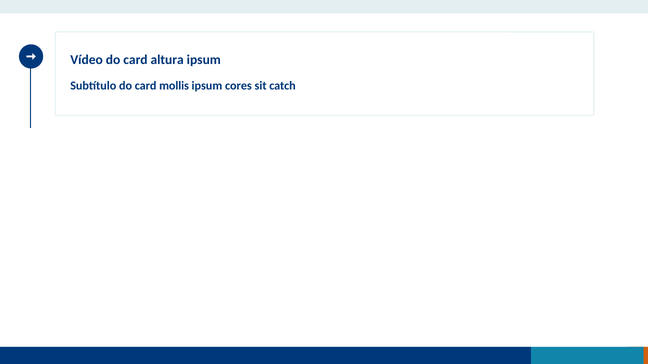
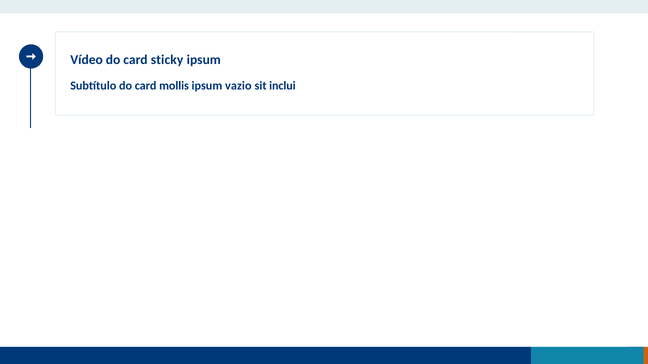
altura: altura -> sticky
cores: cores -> vazio
catch: catch -> inclui
